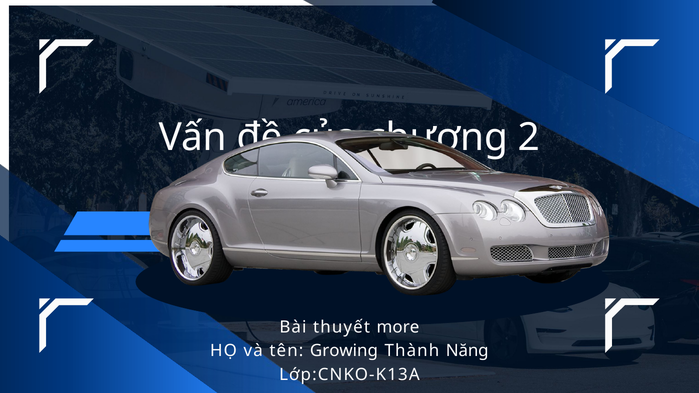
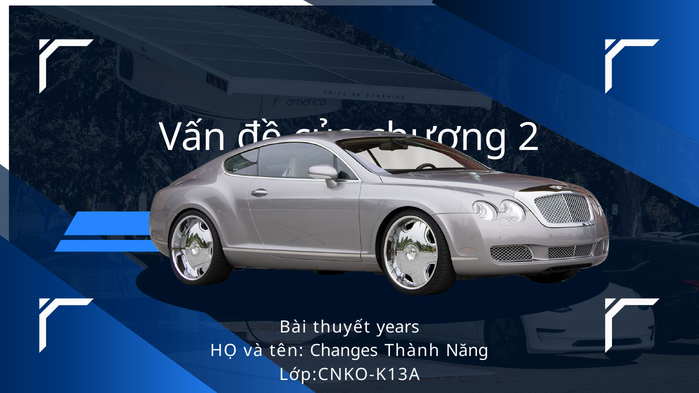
more: more -> years
Growing: Growing -> Changes
